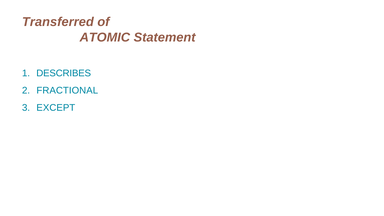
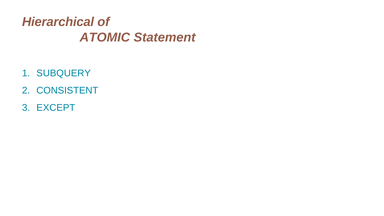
Transferred: Transferred -> Hierarchical
DESCRIBES: DESCRIBES -> SUBQUERY
FRACTIONAL: FRACTIONAL -> CONSISTENT
